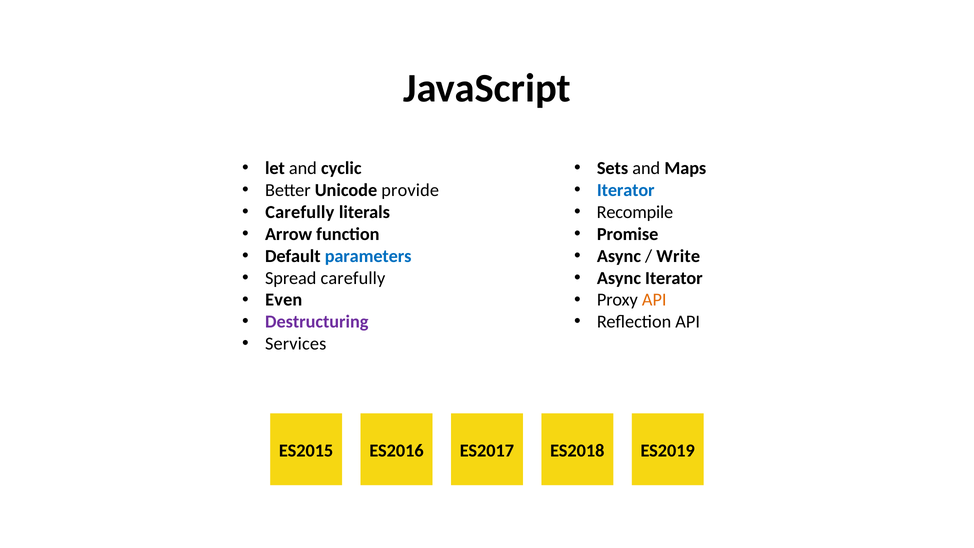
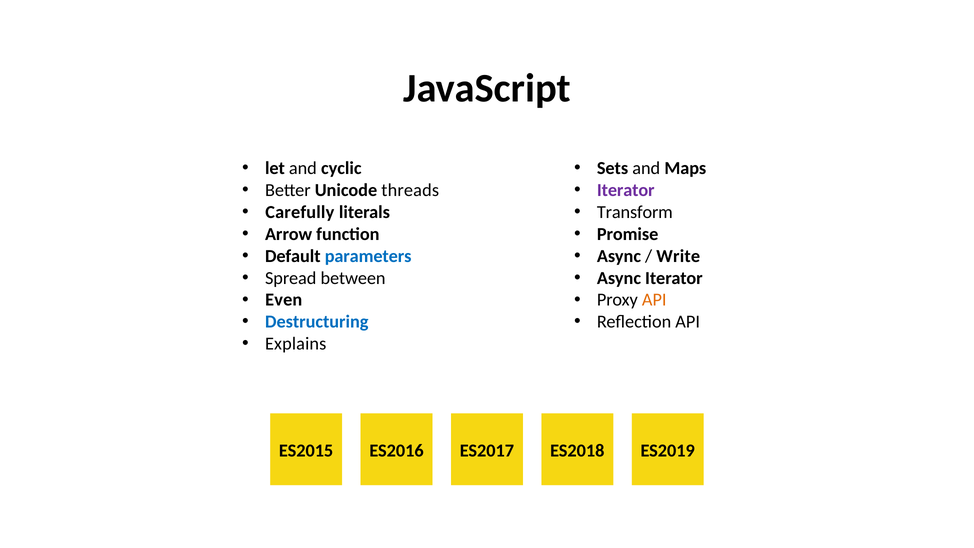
provide: provide -> threads
Iterator at (626, 190) colour: blue -> purple
Recompile: Recompile -> Transform
Spread carefully: carefully -> between
Destructuring colour: purple -> blue
Services: Services -> Explains
